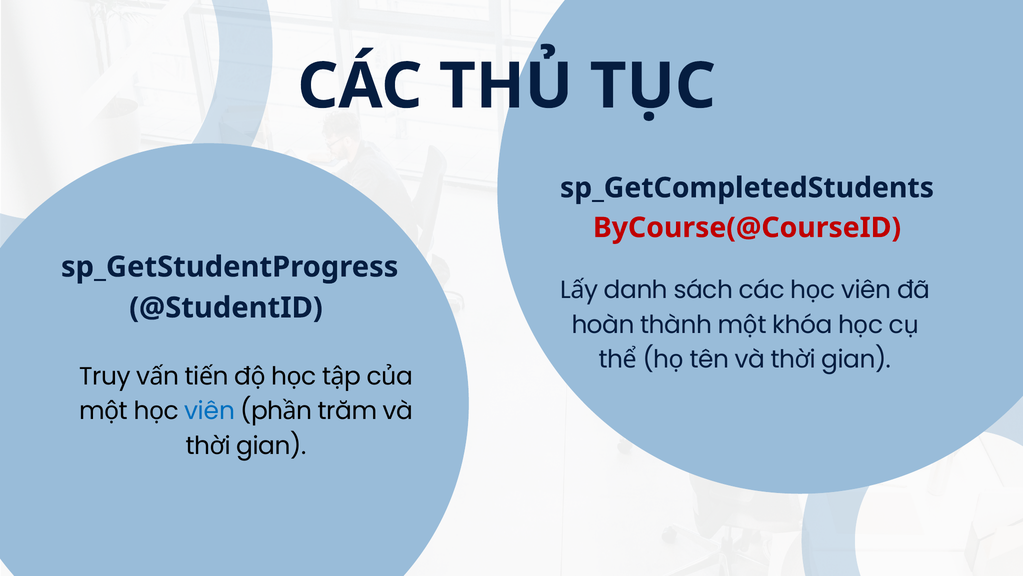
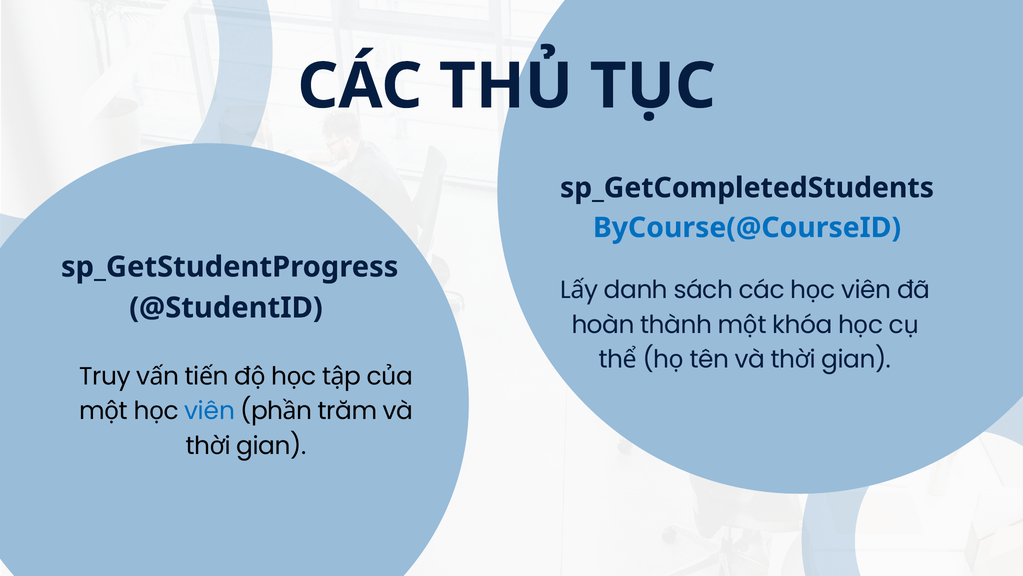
ByCourse(@CourseID colour: red -> blue
